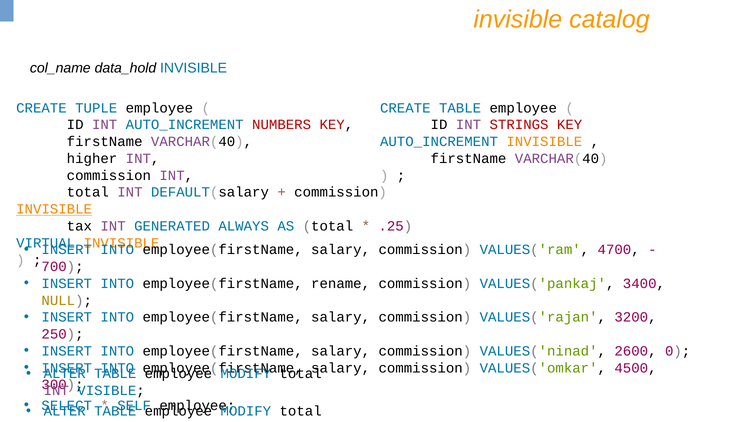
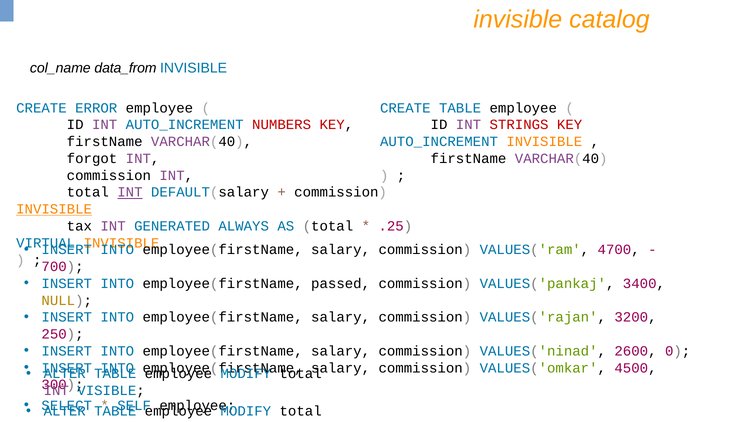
data_hold: data_hold -> data_from
TUPLE: TUPLE -> ERROR
higher: higher -> forgot
INT at (130, 192) underline: none -> present
rename: rename -> passed
